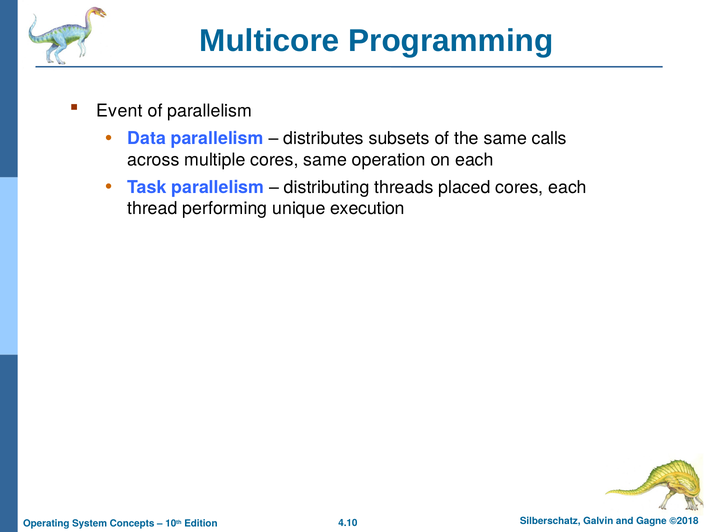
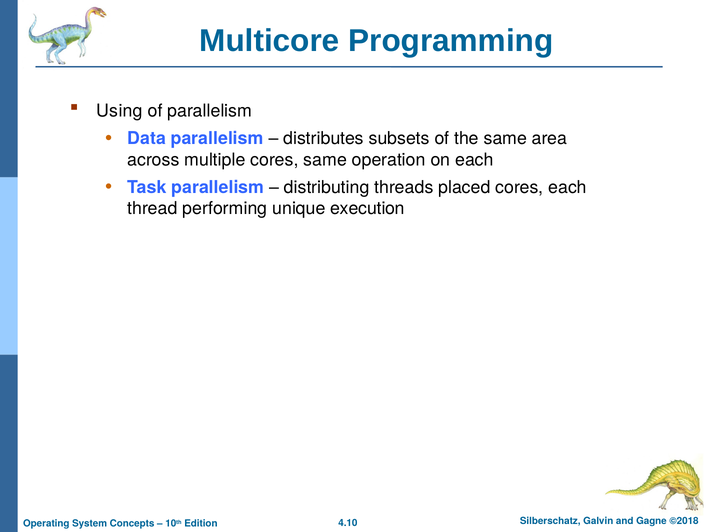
Event: Event -> Using
calls: calls -> area
